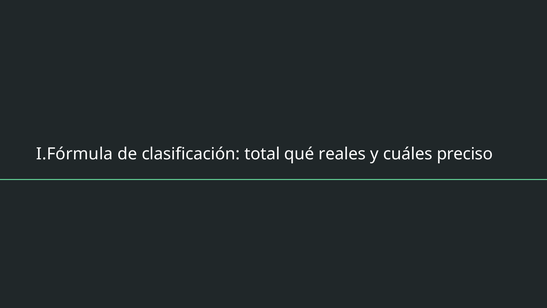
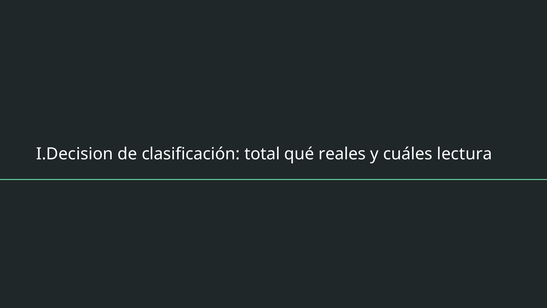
I.Fórmula: I.Fórmula -> I.Decision
preciso: preciso -> lectura
